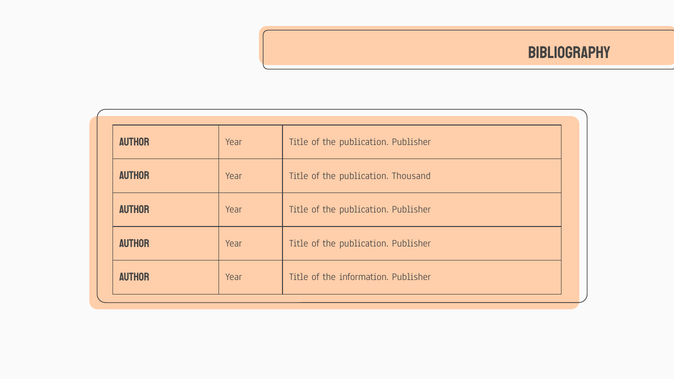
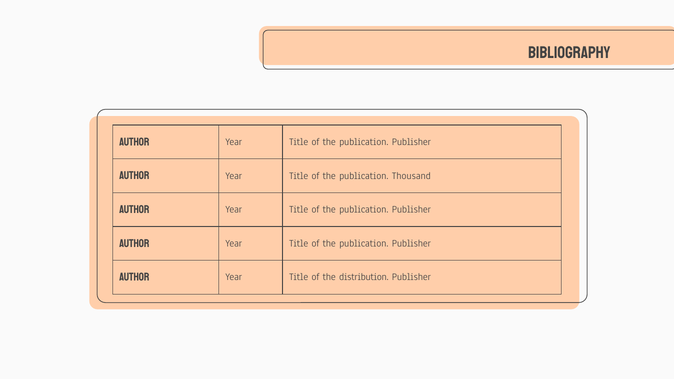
information: information -> distribution
